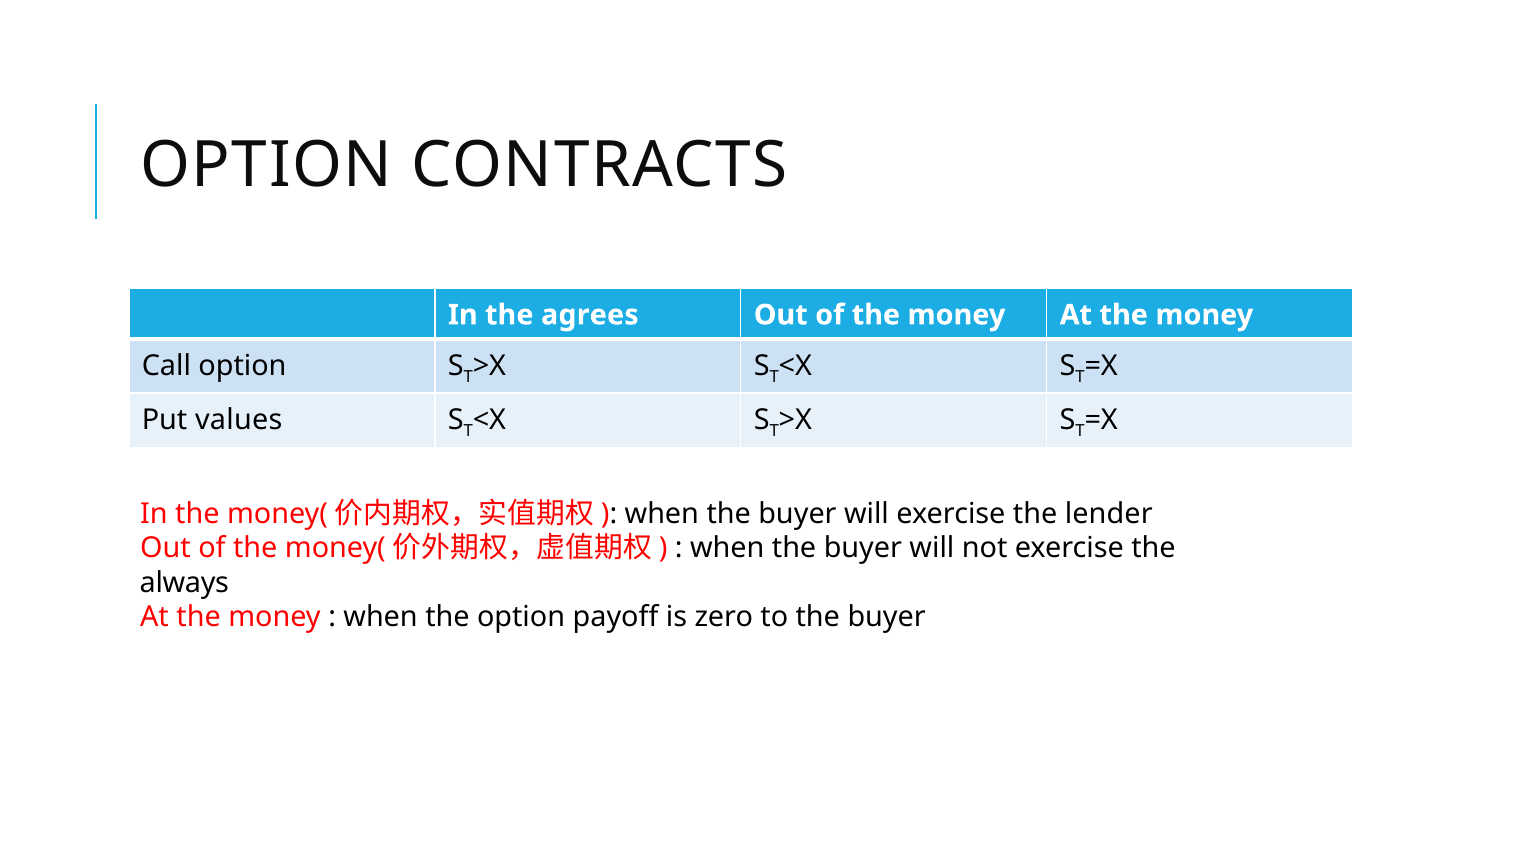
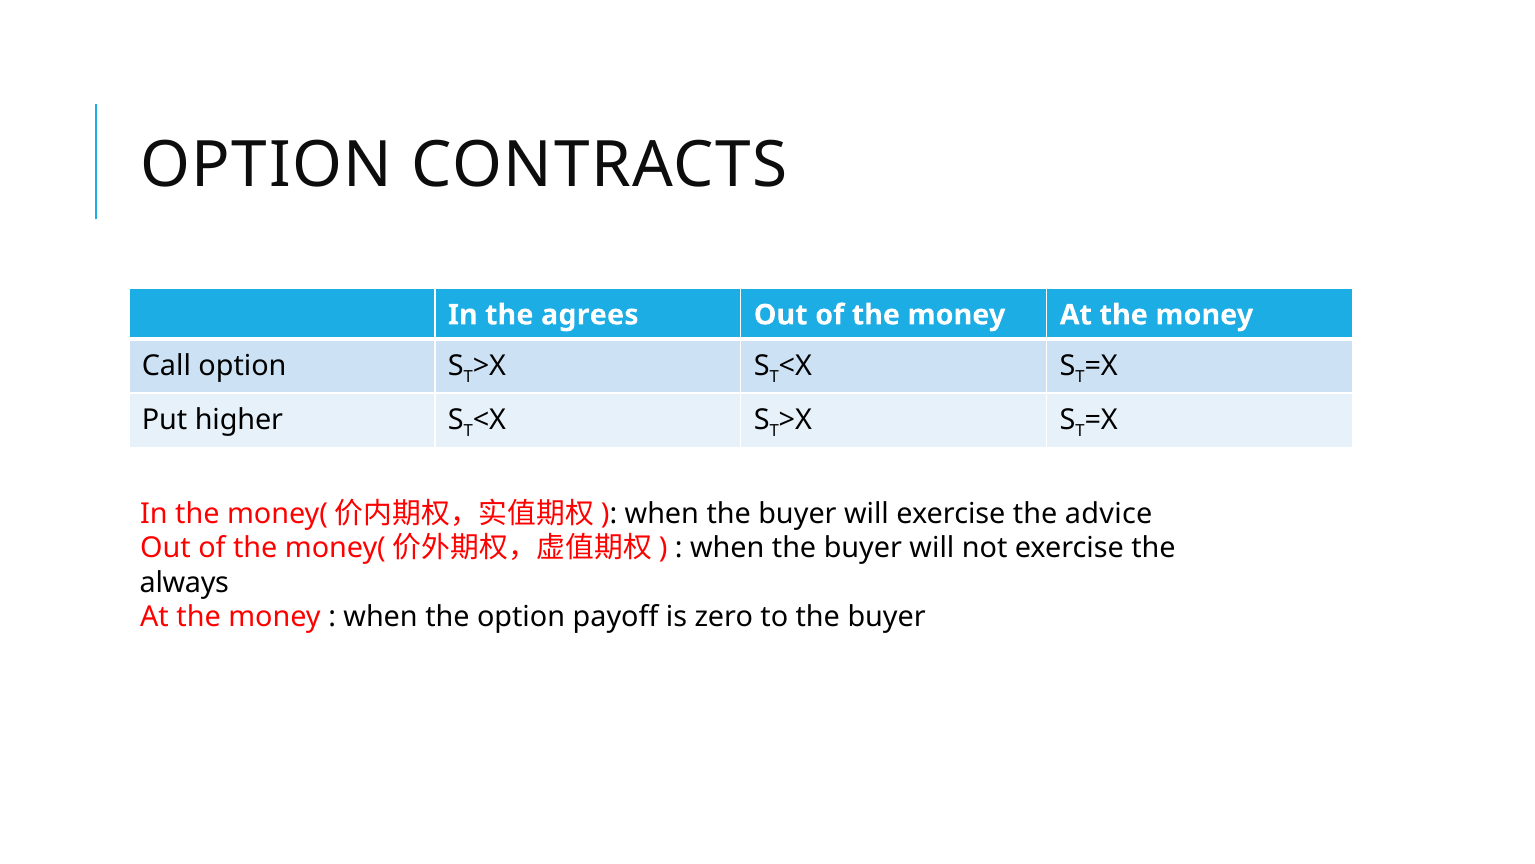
values: values -> higher
lender: lender -> advice
